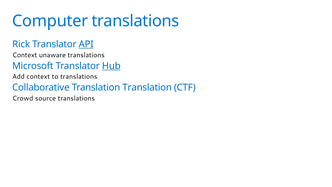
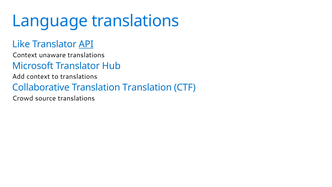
Computer: Computer -> Language
Rick: Rick -> Like
Hub underline: present -> none
